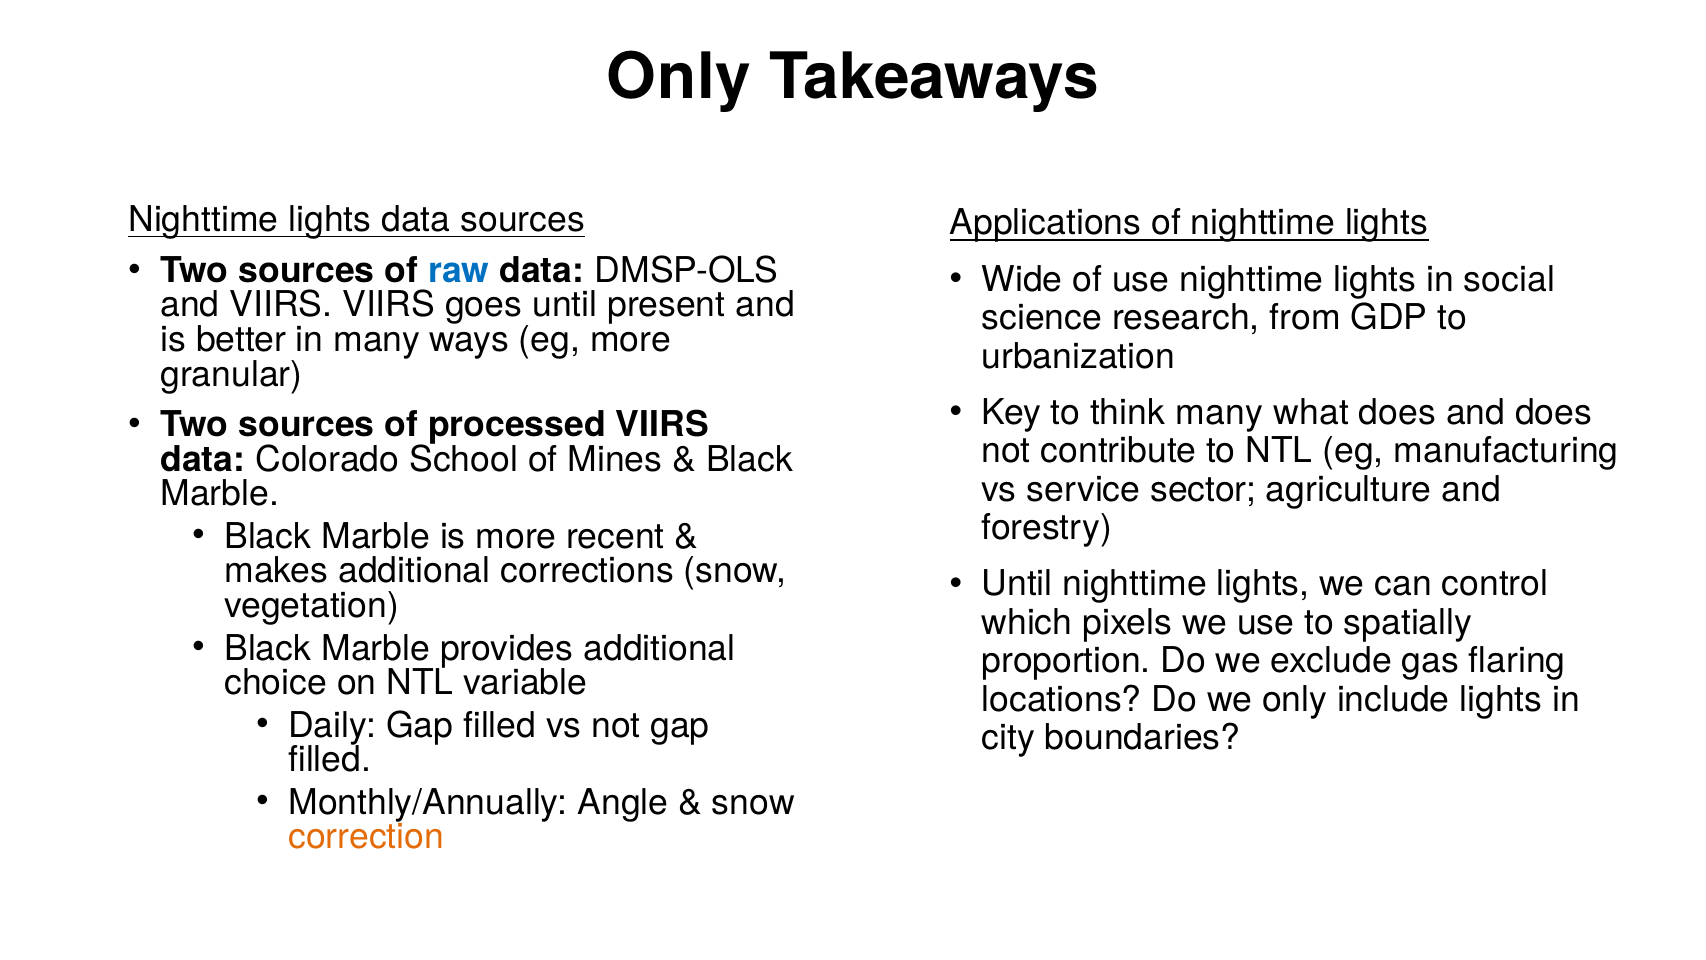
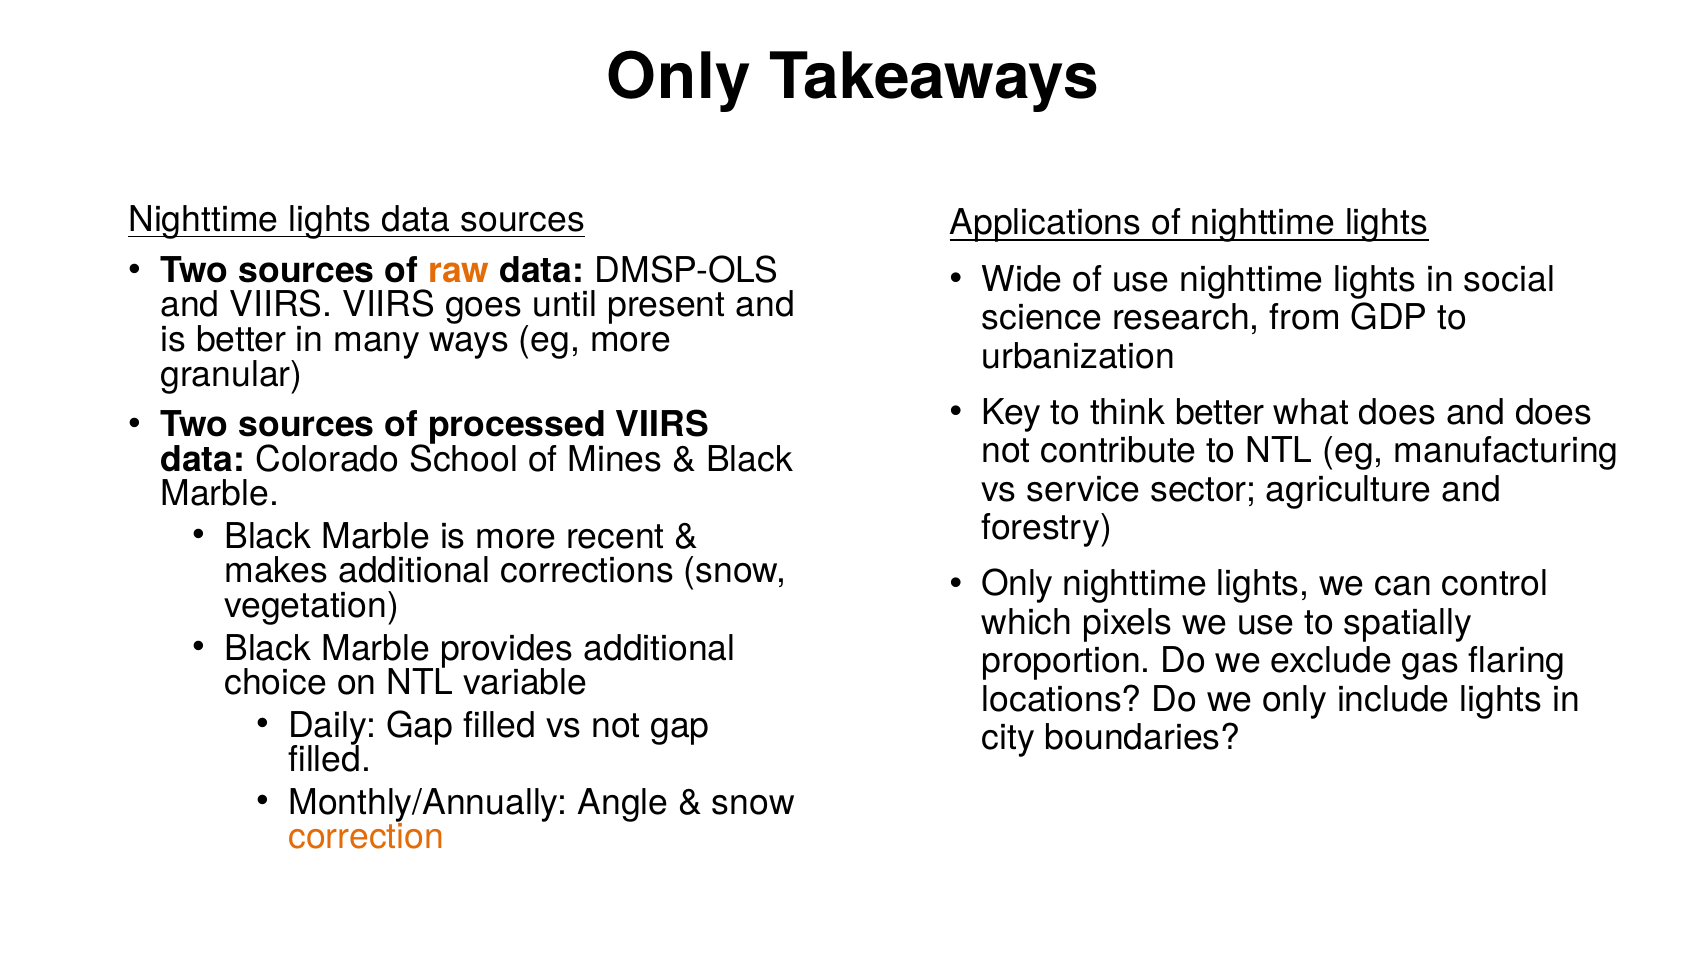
raw colour: blue -> orange
think many: many -> better
Until at (1017, 584): Until -> Only
